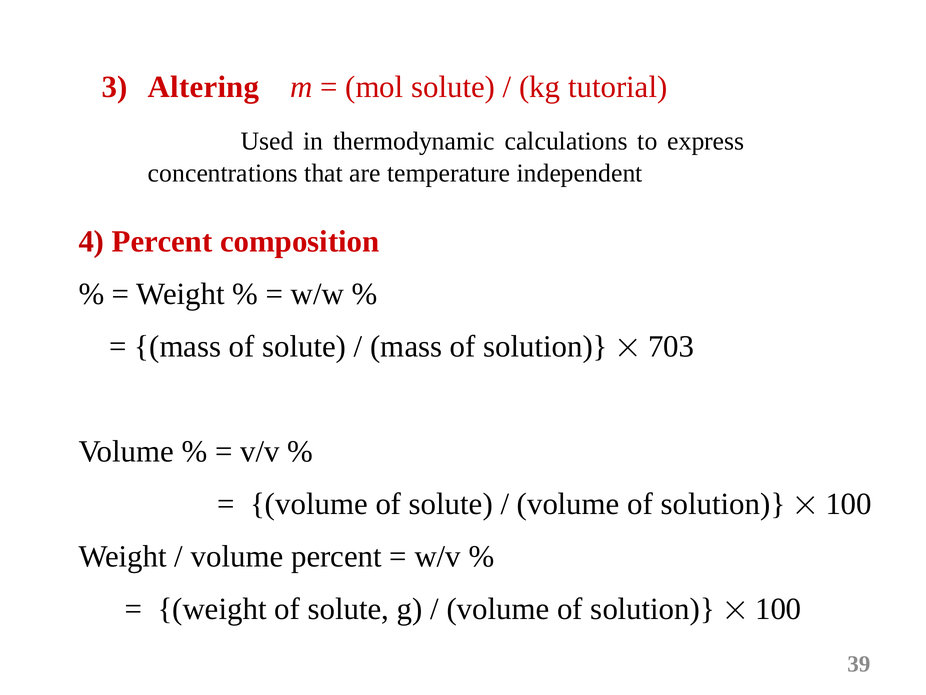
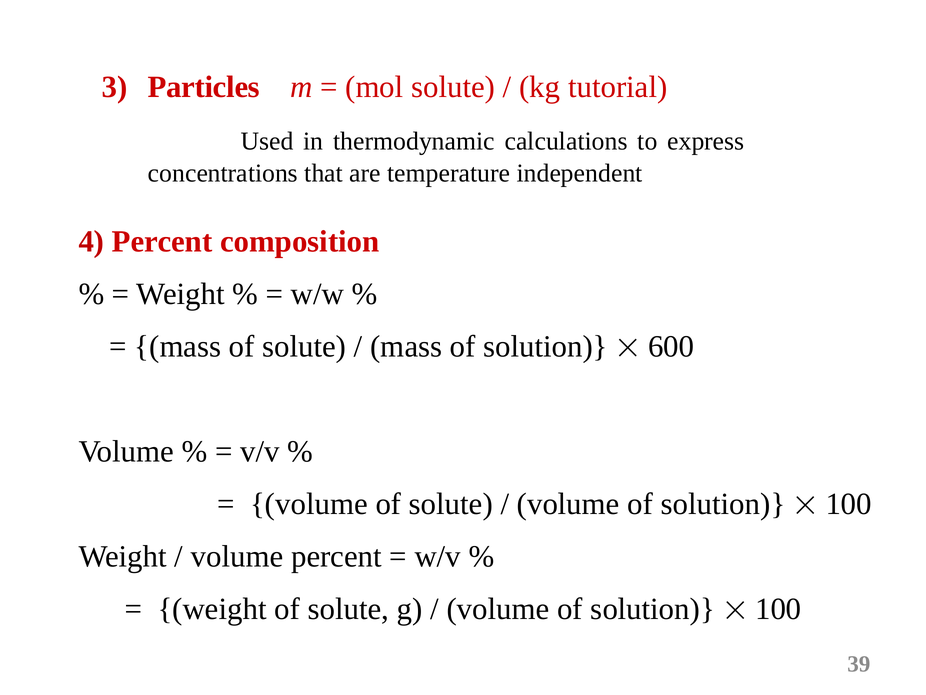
Altering: Altering -> Particles
703: 703 -> 600
